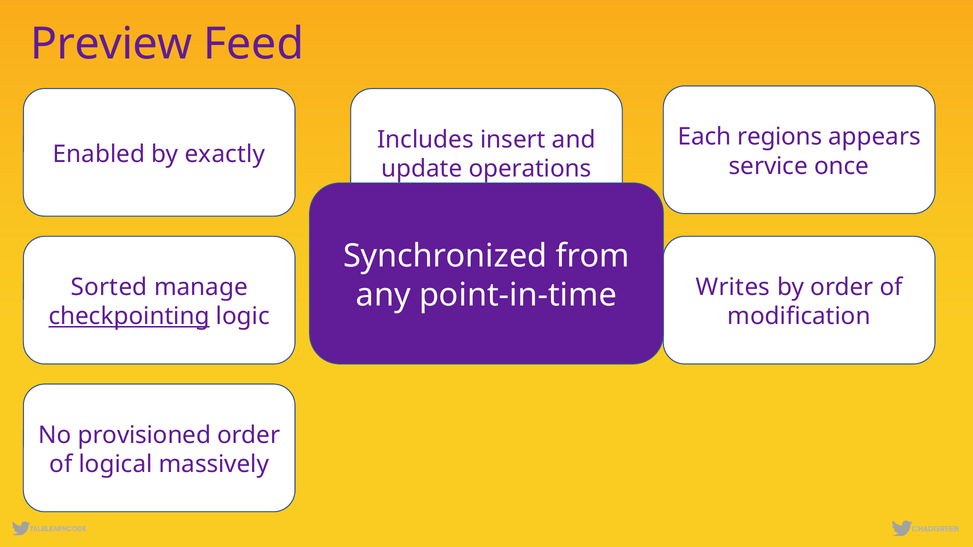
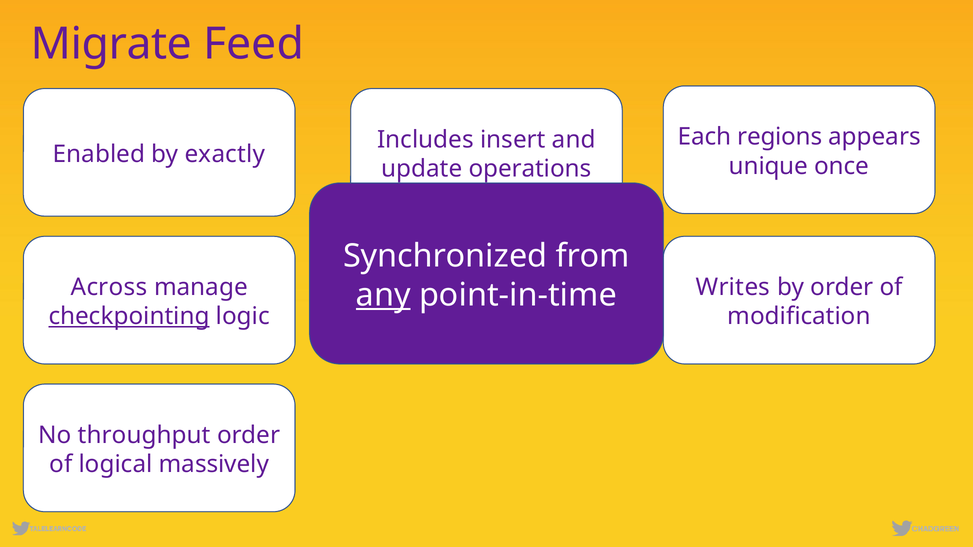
Preview: Preview -> Migrate
service: service -> unique
Sorted: Sorted -> Across
any underline: none -> present
provisioned: provisioned -> throughput
